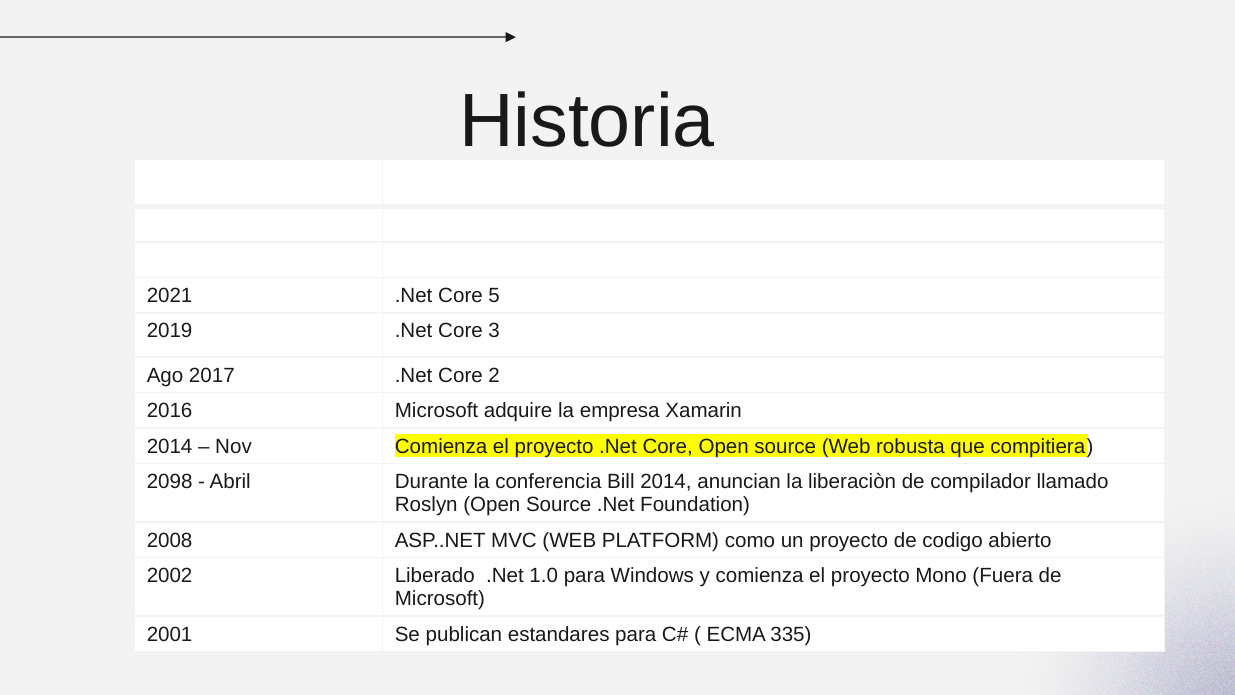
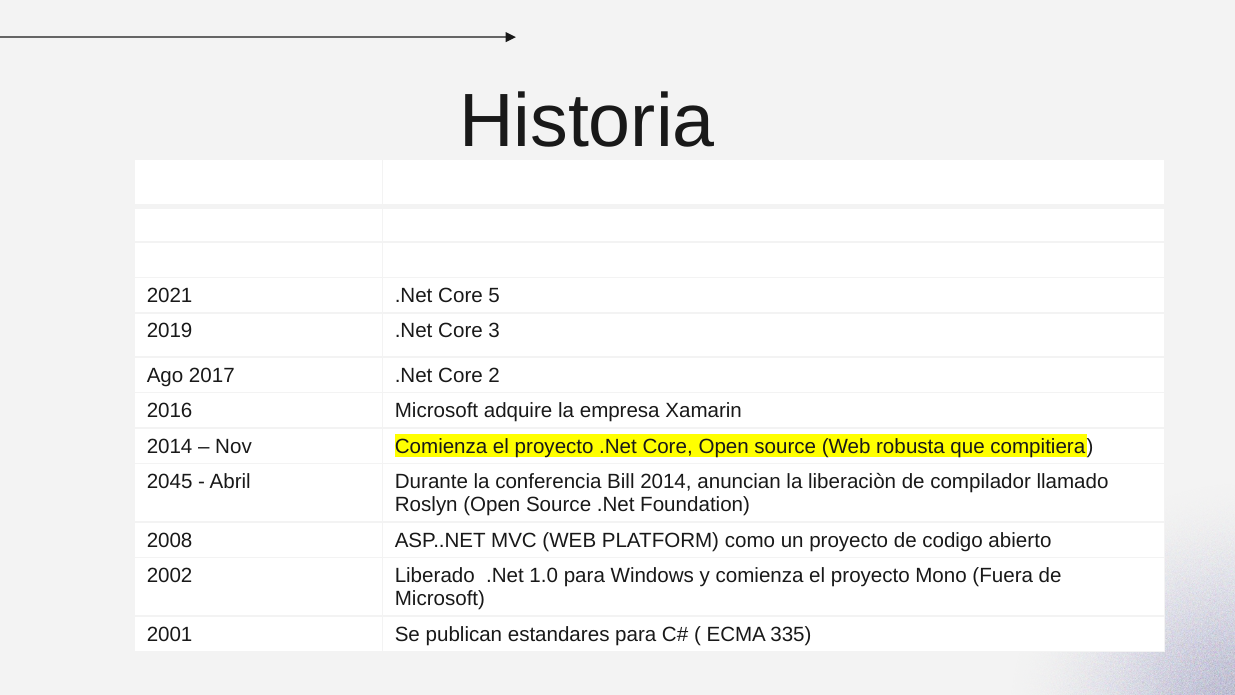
2098: 2098 -> 2045
